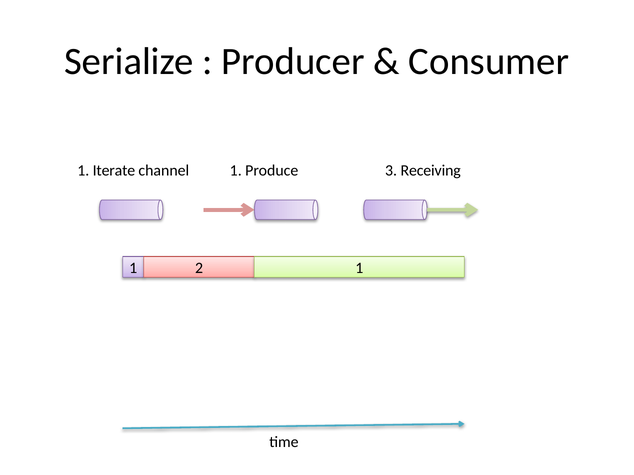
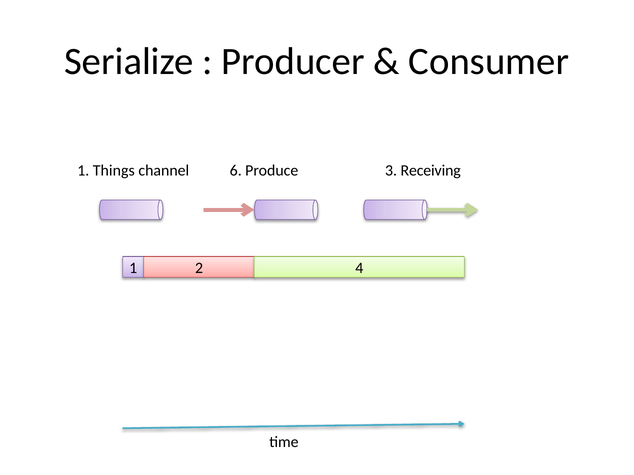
Iterate: Iterate -> Things
channel 1: 1 -> 6
2 1: 1 -> 4
